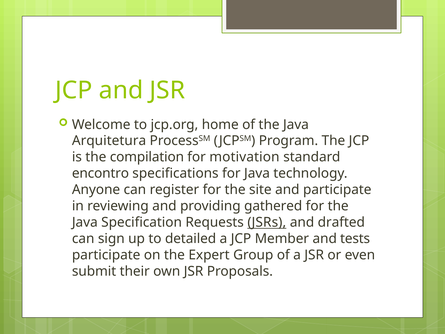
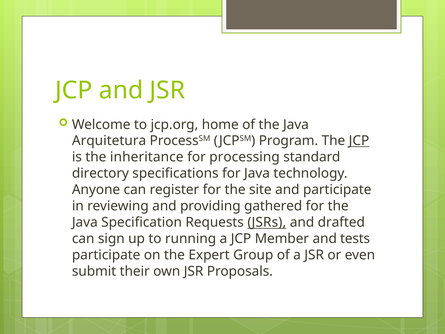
JCP at (359, 141) underline: none -> present
compilation: compilation -> inheritance
motivation: motivation -> processing
encontro: encontro -> directory
detailed: detailed -> running
